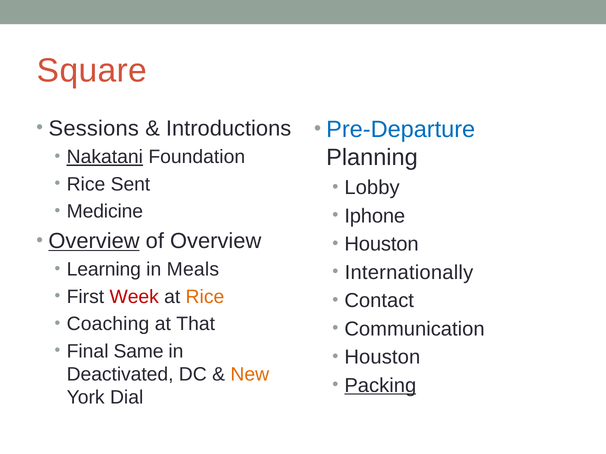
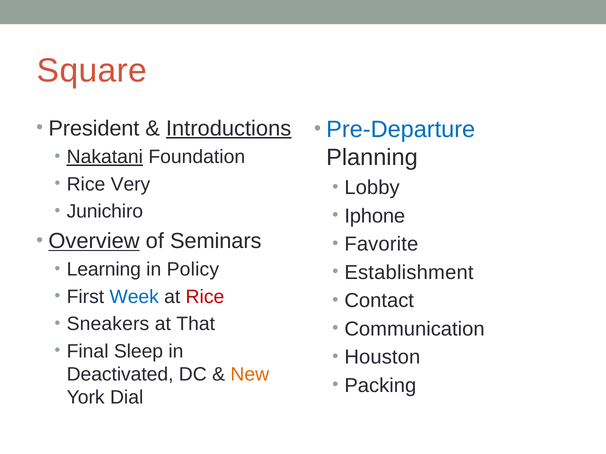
Sessions: Sessions -> President
Introductions underline: none -> present
Sent: Sent -> Very
Medicine: Medicine -> Junichiro
of Overview: Overview -> Seminars
Houston at (382, 244): Houston -> Favorite
Meals: Meals -> Policy
Internationally: Internationally -> Establishment
Week colour: red -> blue
Rice at (205, 297) colour: orange -> red
Coaching: Coaching -> Sneakers
Same: Same -> Sleep
Packing underline: present -> none
